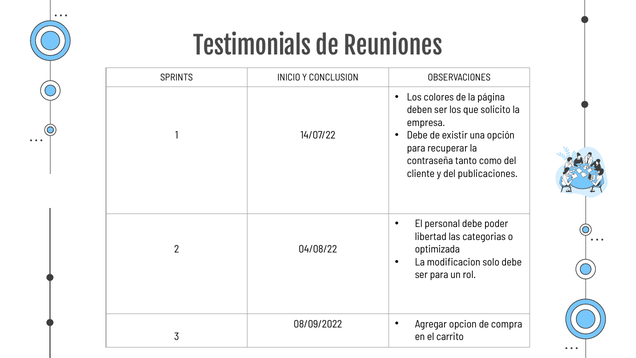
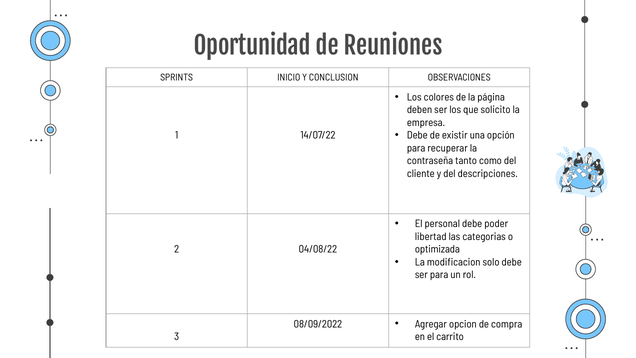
Testimonials: Testimonials -> Oportunidad
publicaciones: publicaciones -> descripciones
